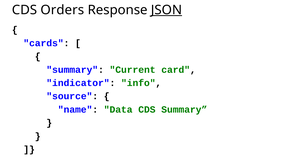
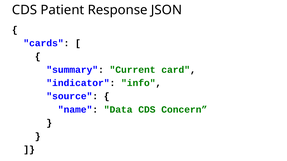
Orders: Orders -> Patient
JSON underline: present -> none
CDS Summary: Summary -> Concern
